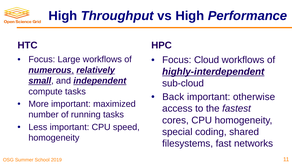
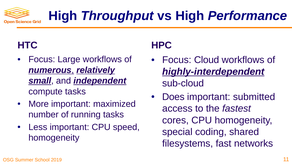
Back: Back -> Does
otherwise: otherwise -> submitted
